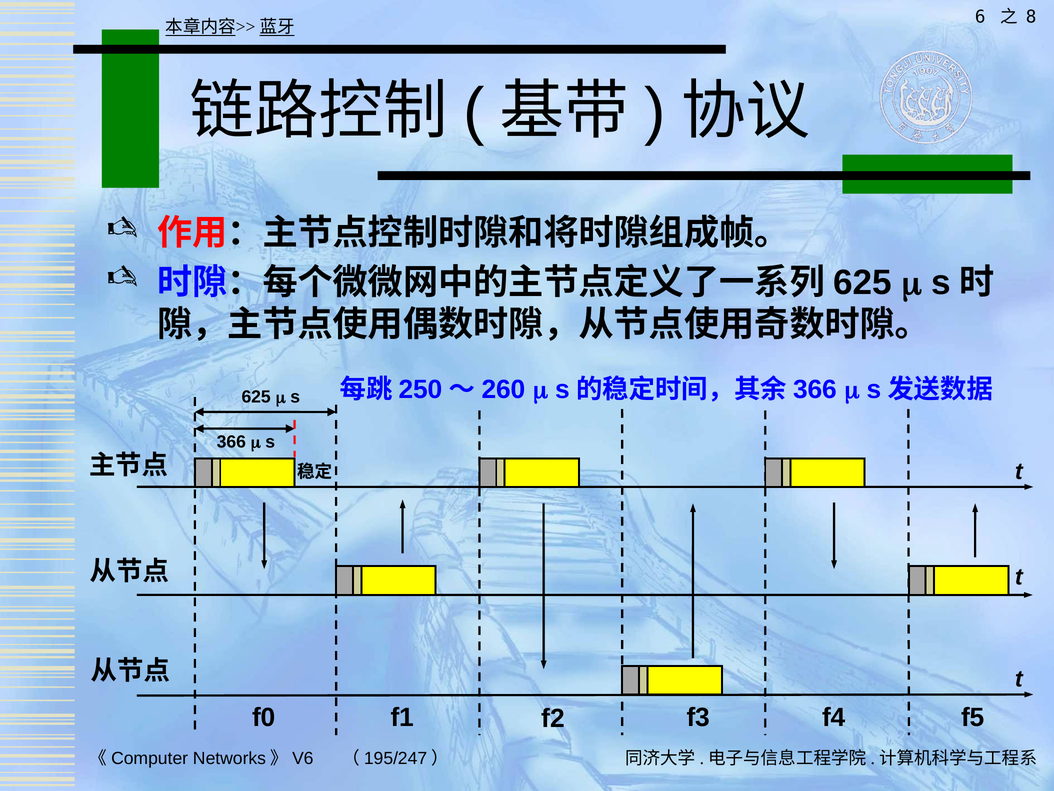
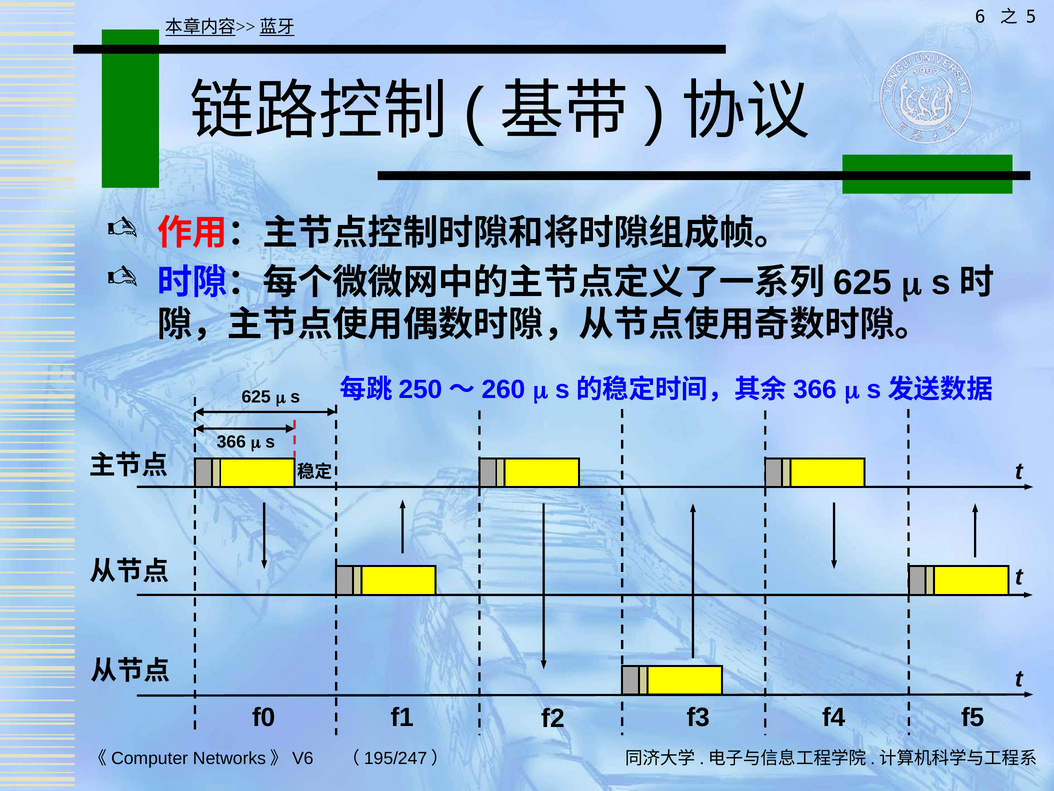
8: 8 -> 5
